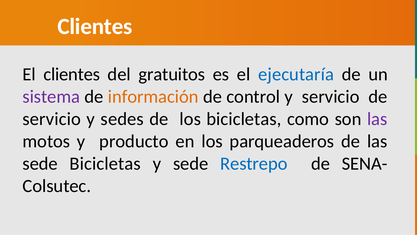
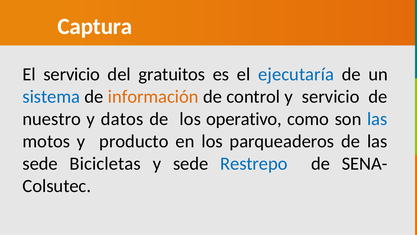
Clientes at (95, 27): Clientes -> Captura
El clientes: clientes -> servicio
sistema colour: purple -> blue
servicio at (52, 119): servicio -> nuestro
sedes: sedes -> datos
los bicicletas: bicicletas -> operativo
las at (377, 119) colour: purple -> blue
